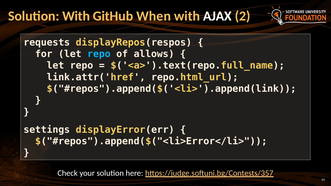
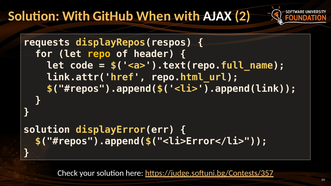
repo at (99, 54) colour: light blue -> yellow
allows: allows -> header
repo at (82, 66): repo -> code
settings at (47, 130): settings -> solution
